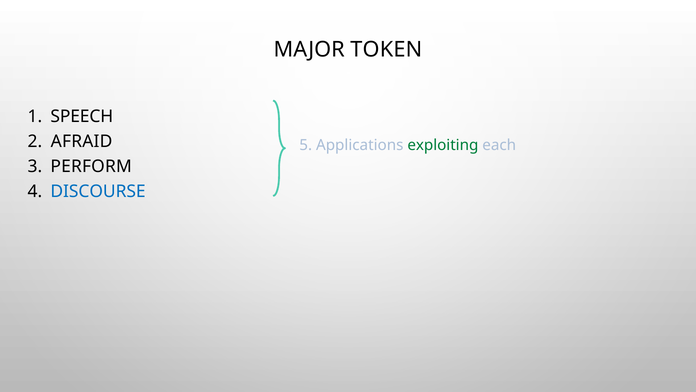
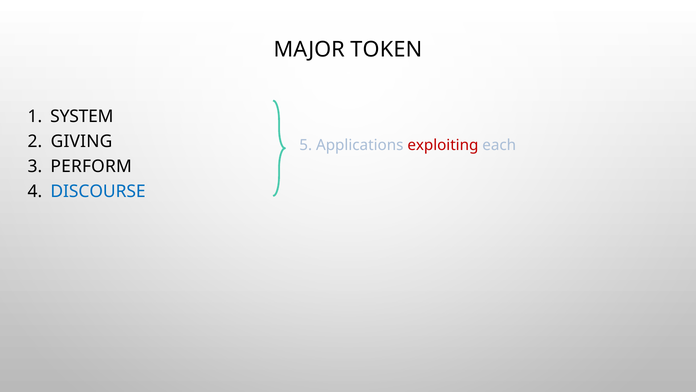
SPEECH: SPEECH -> SYSTEM
AFRAID: AFRAID -> GIVING
exploiting colour: green -> red
